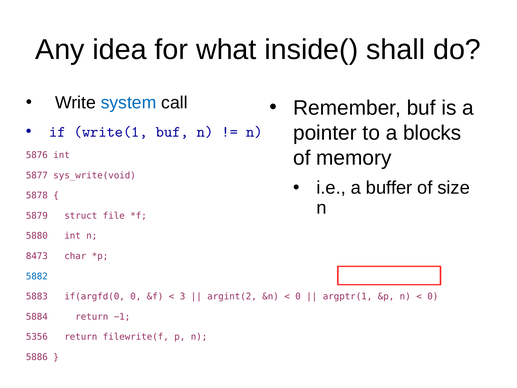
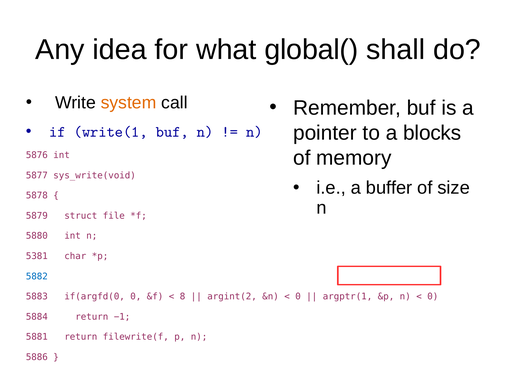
inside(: inside( -> global(
system colour: blue -> orange
8473: 8473 -> 5381
3: 3 -> 8
5356: 5356 -> 5881
